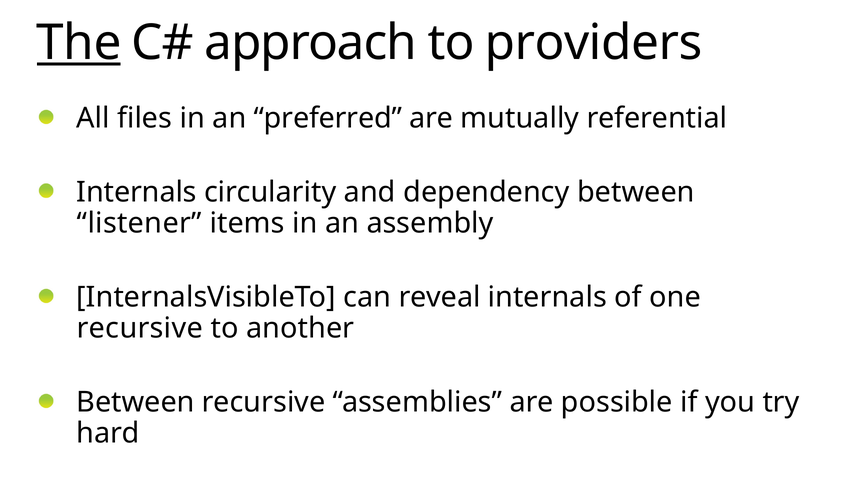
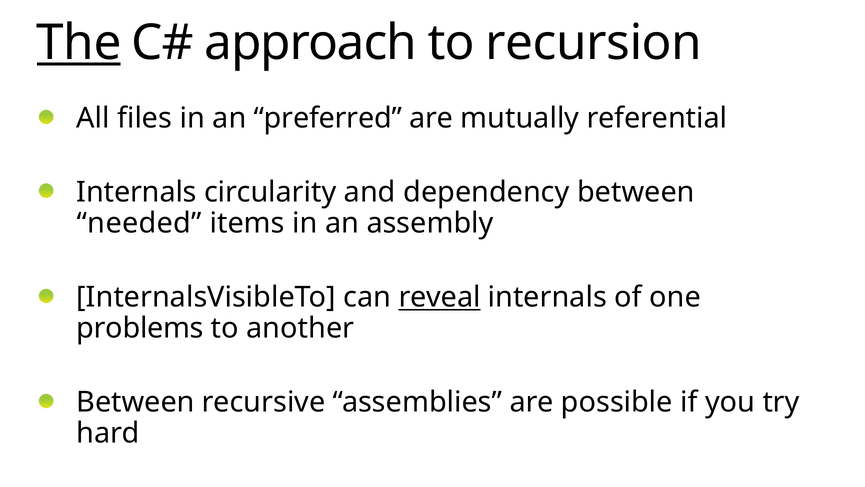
providers: providers -> recursion
listener: listener -> needed
reveal underline: none -> present
recursive at (140, 328): recursive -> problems
